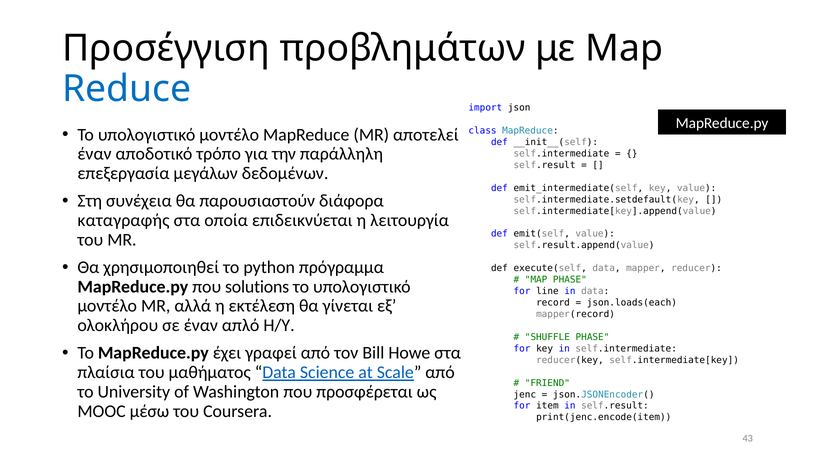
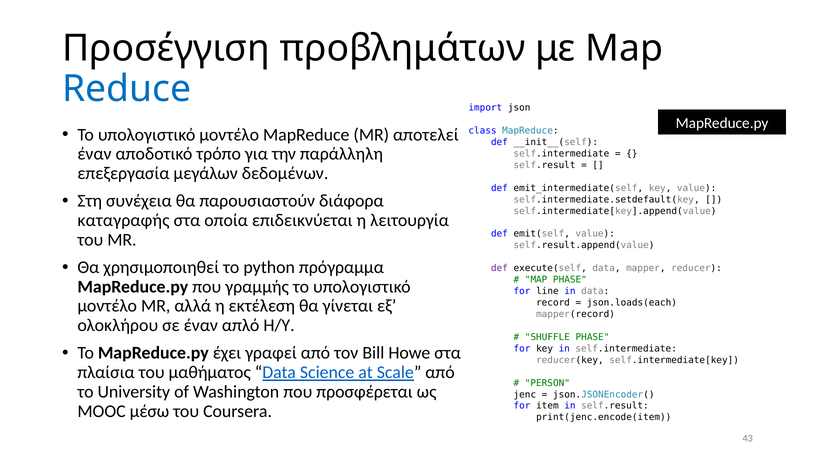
def at (499, 268) colour: black -> purple
solutions: solutions -> γραμμής
FRIEND: FRIEND -> PERSON
